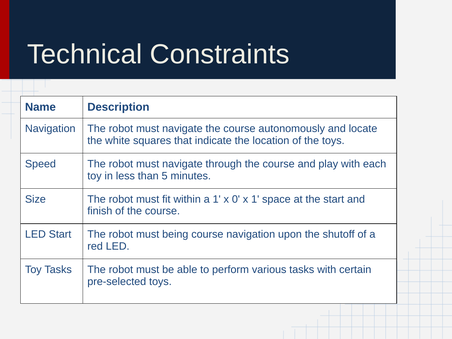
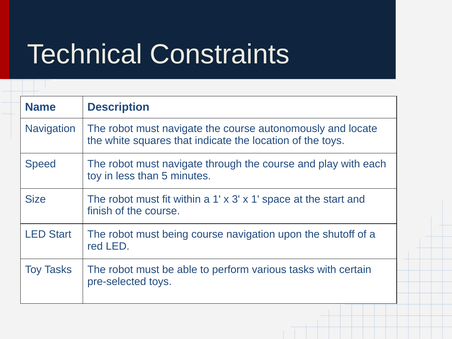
0: 0 -> 3
